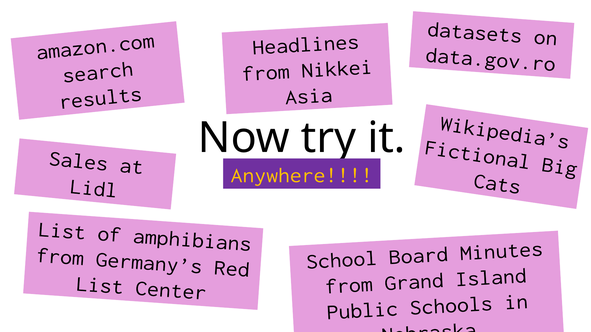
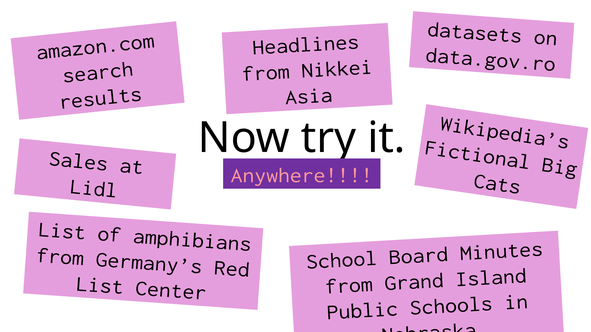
Anywhere colour: yellow -> pink
